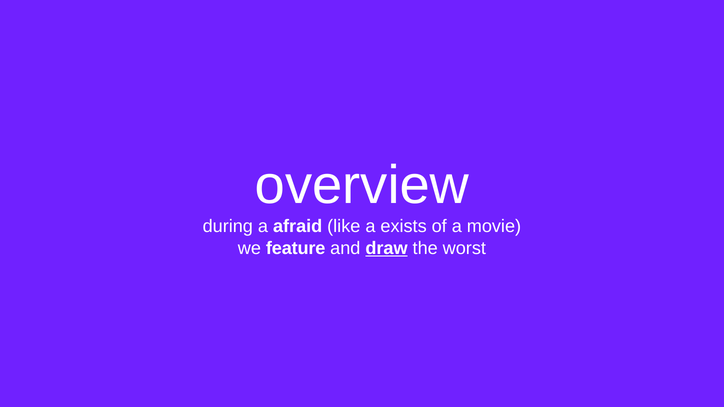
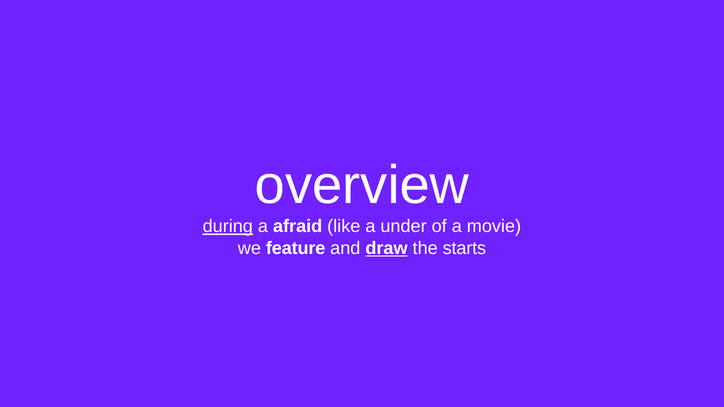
during underline: none -> present
exists: exists -> under
worst: worst -> starts
